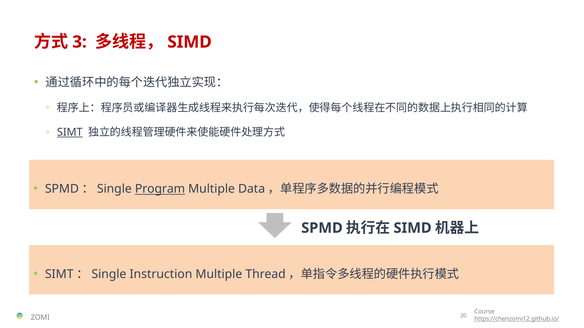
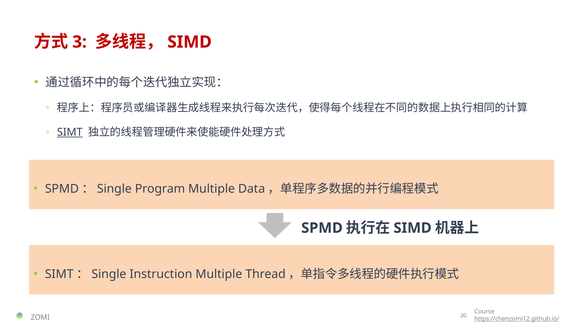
Program underline: present -> none
